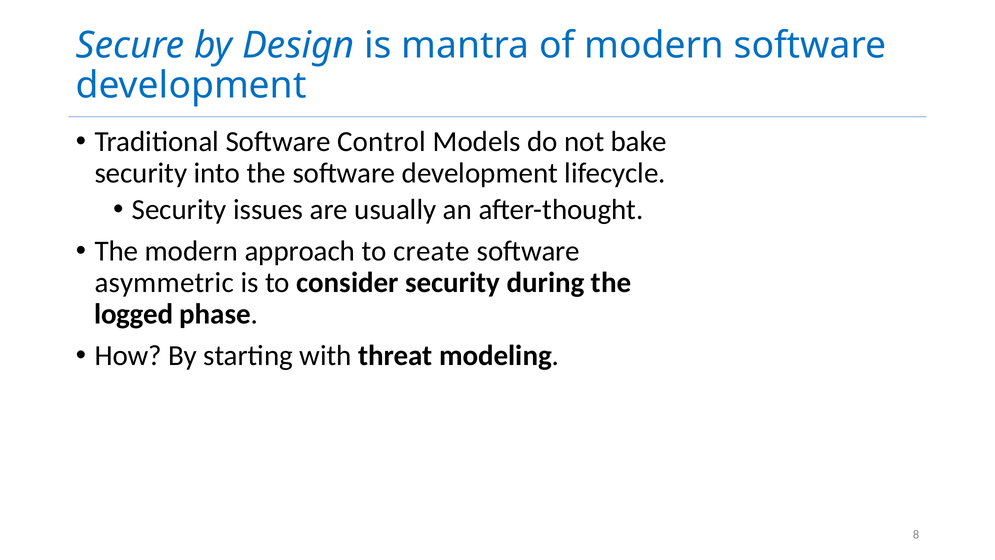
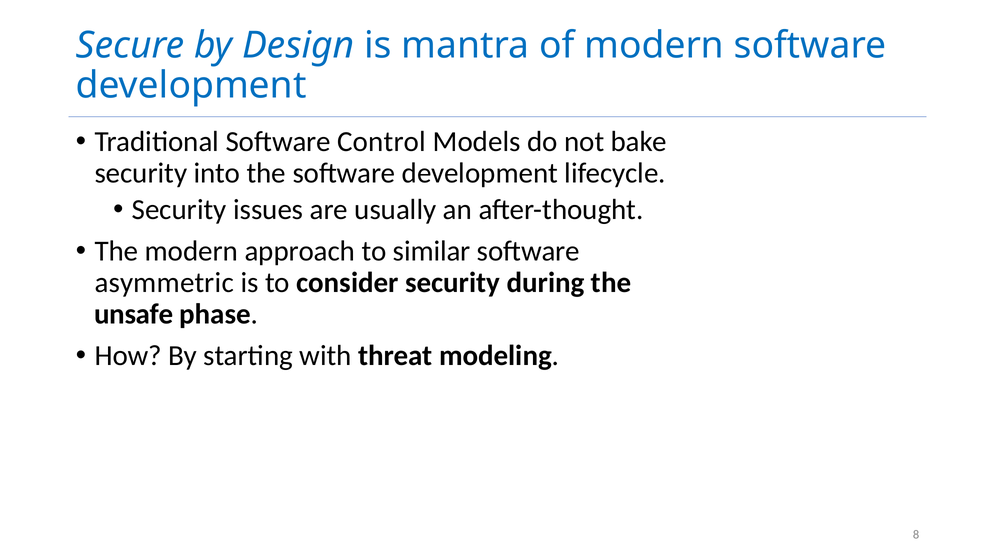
create: create -> similar
logged: logged -> unsafe
